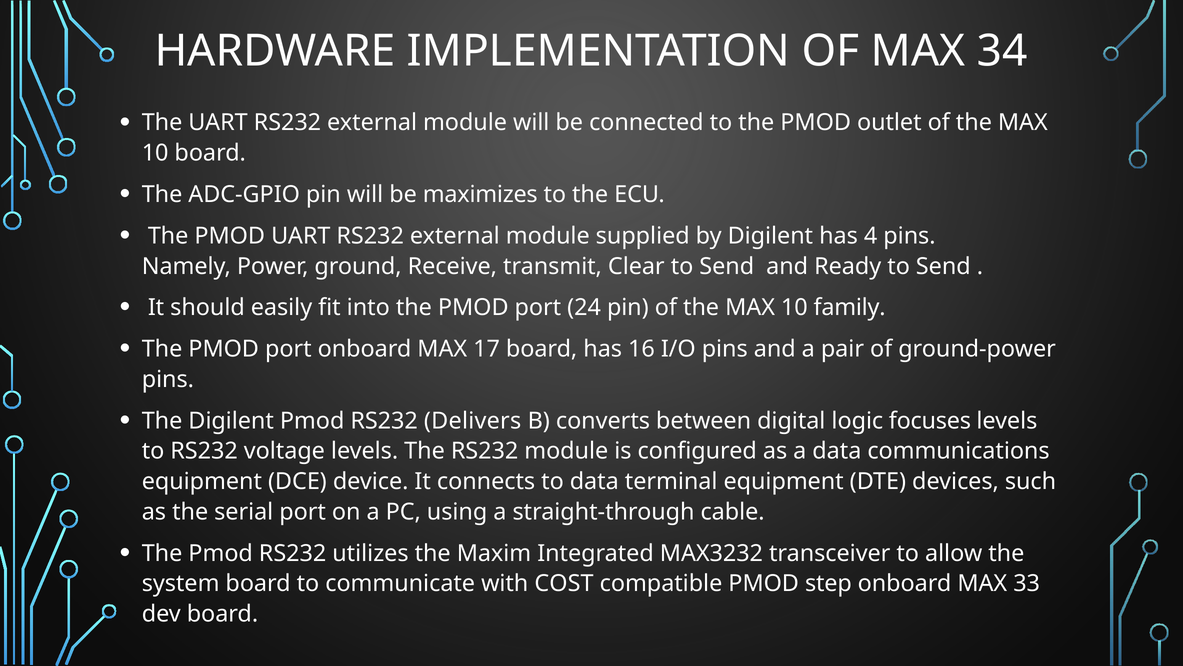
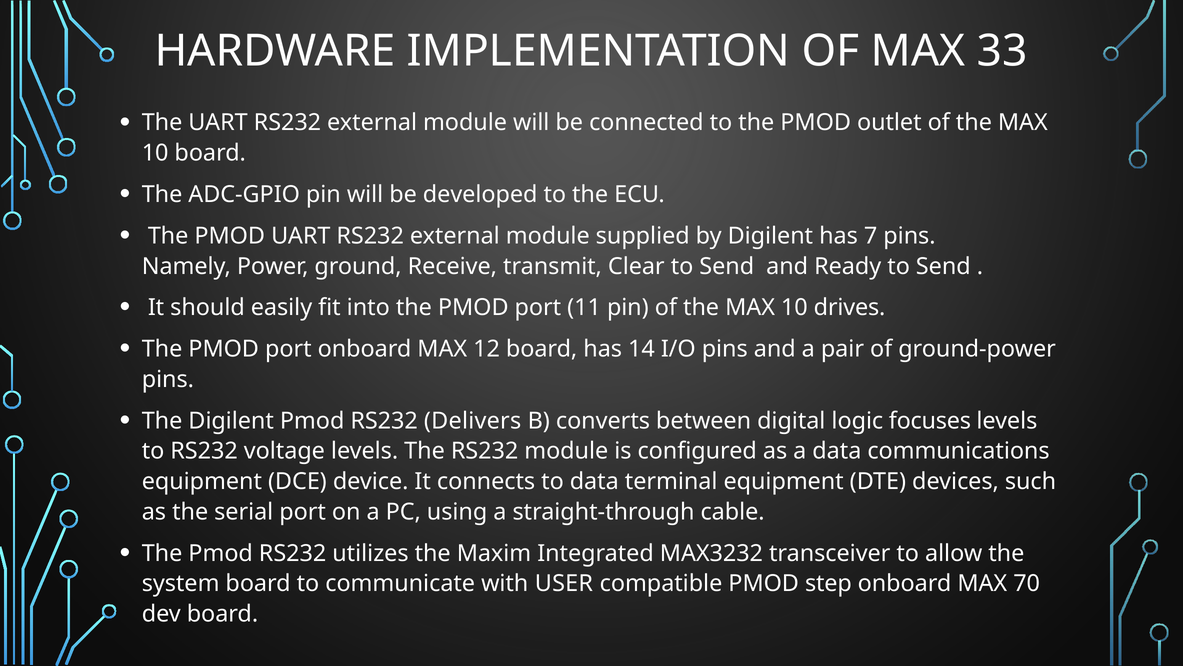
34: 34 -> 33
maximizes: maximizes -> developed
4: 4 -> 7
24: 24 -> 11
family: family -> drives
17: 17 -> 12
16: 16 -> 14
COST: COST -> USER
33: 33 -> 70
